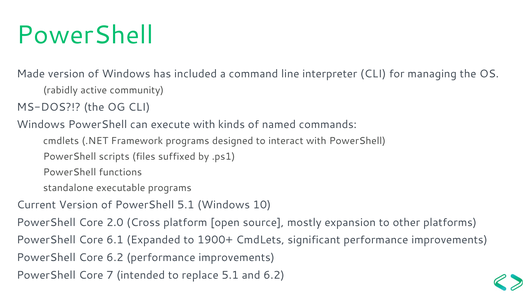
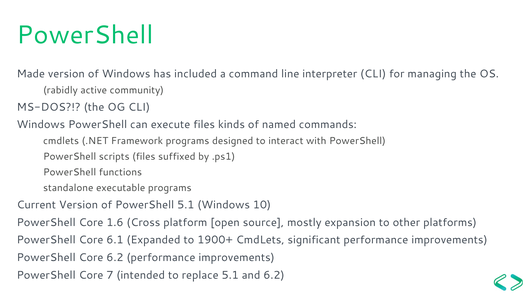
execute with: with -> files
2.0: 2.0 -> 1.6
